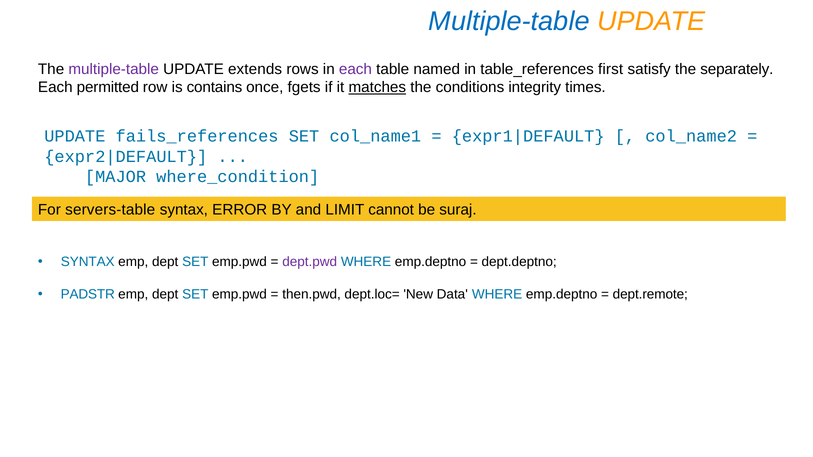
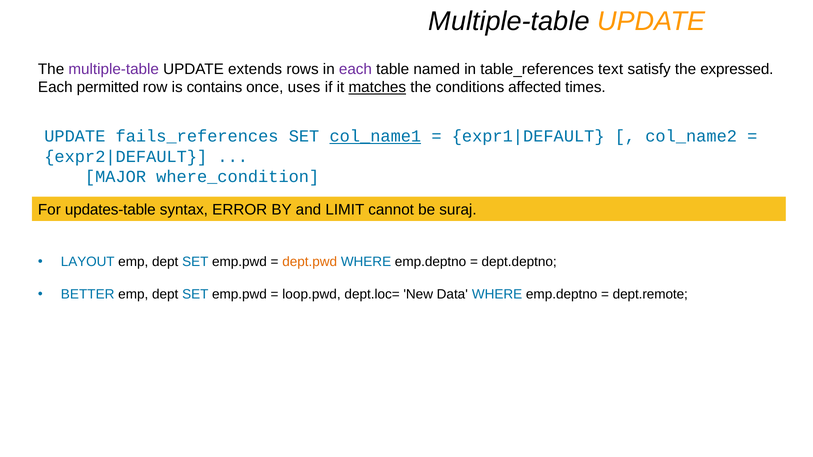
Multiple-table at (509, 21) colour: blue -> black
first: first -> text
separately: separately -> expressed
fgets: fgets -> uses
integrity: integrity -> affected
col_name1 underline: none -> present
servers-table: servers-table -> updates-table
SYNTAX at (88, 262): SYNTAX -> LAYOUT
dept.pwd colour: purple -> orange
PADSTR: PADSTR -> BETTER
then.pwd: then.pwd -> loop.pwd
